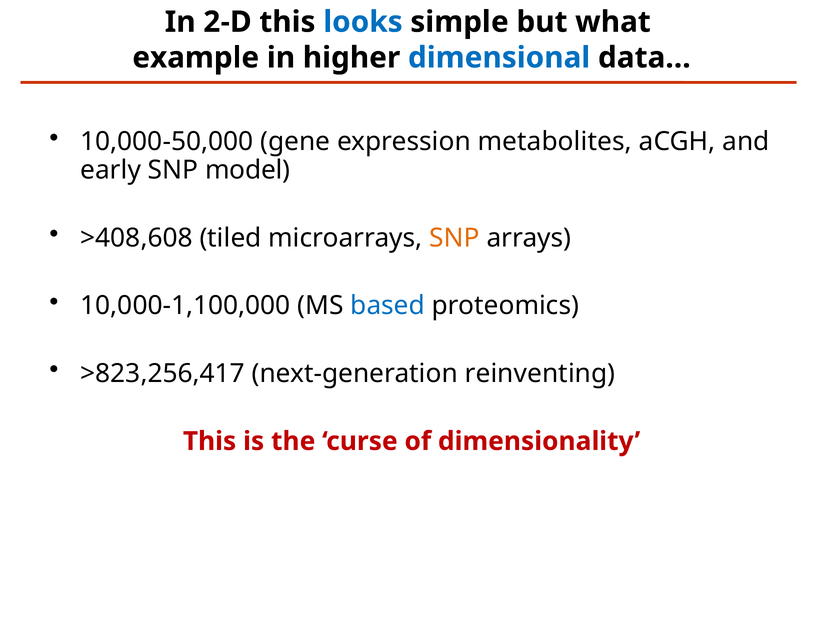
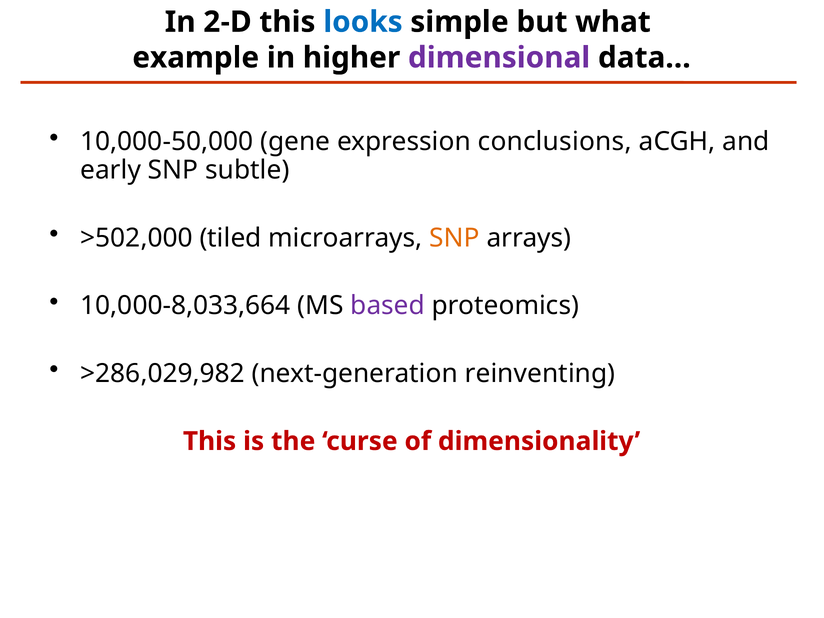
dimensional colour: blue -> purple
metabolites: metabolites -> conclusions
model: model -> subtle
>408,608: >408,608 -> >502,000
10,000-1,100,000: 10,000-1,100,000 -> 10,000-8,033,664
based colour: blue -> purple
>823,256,417: >823,256,417 -> >286,029,982
